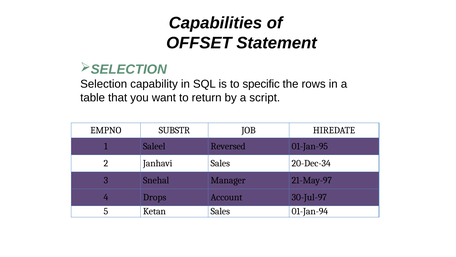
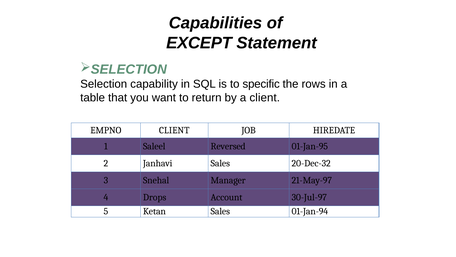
OFFSET: OFFSET -> EXCEPT
a script: script -> client
EMPNO SUBSTR: SUBSTR -> CLIENT
20-Dec-34: 20-Dec-34 -> 20-Dec-32
